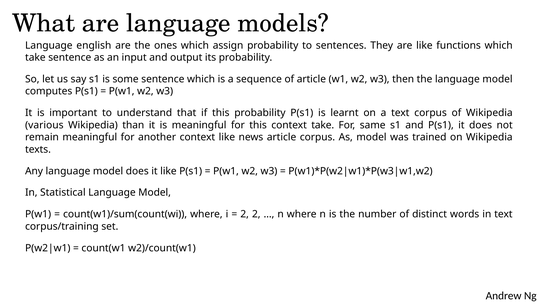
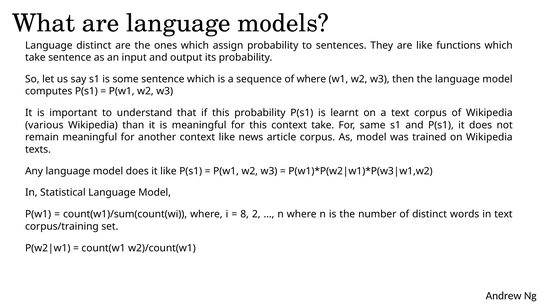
Language english: english -> distinct
of article: article -> where
2 at (245, 214): 2 -> 8
